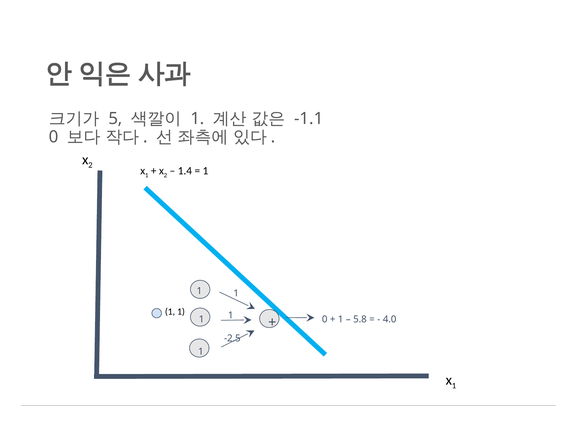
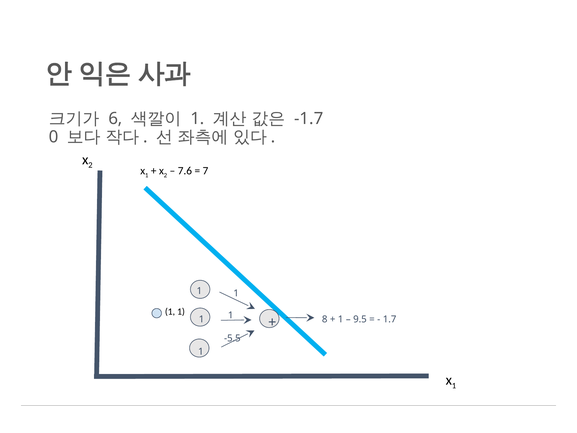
5: 5 -> 6
-1.1: -1.1 -> -1.7
1.4: 1.4 -> 7.6
1 at (205, 171): 1 -> 7
1 0: 0 -> 8
5.8: 5.8 -> 9.5
4.0: 4.0 -> 1.7
-2.5: -2.5 -> -5.5
